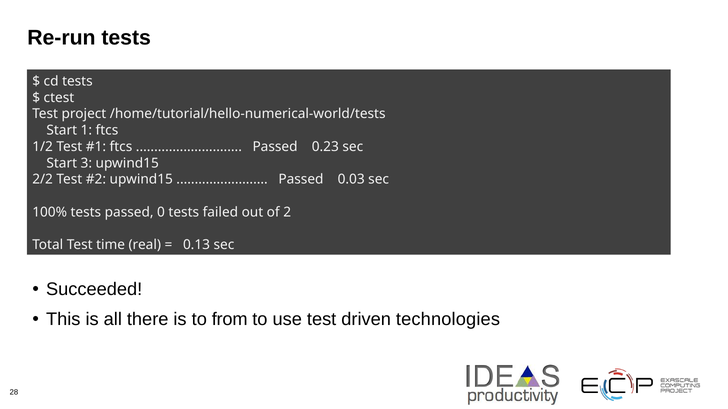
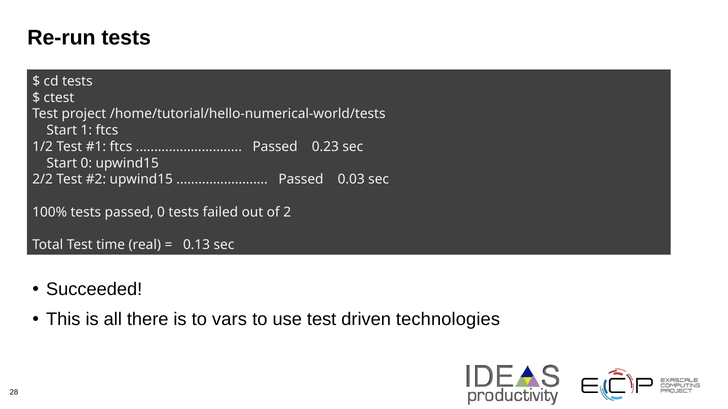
Start 3: 3 -> 0
from: from -> vars
